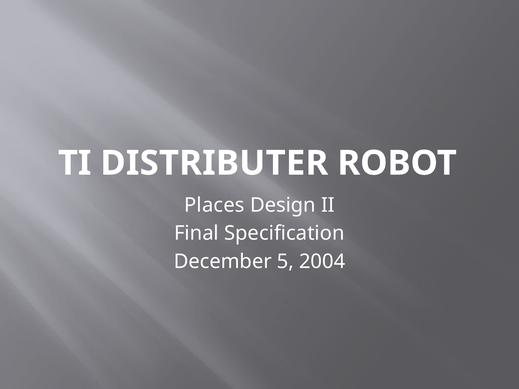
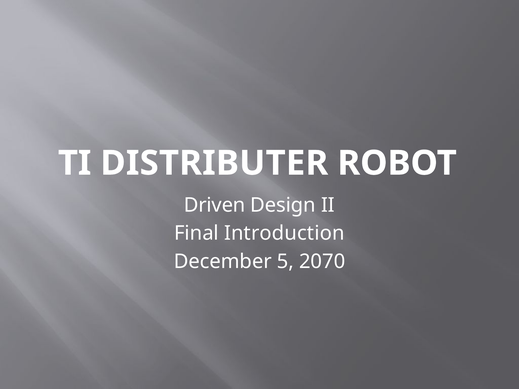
Places: Places -> Driven
Specification: Specification -> Introduction
2004: 2004 -> 2070
